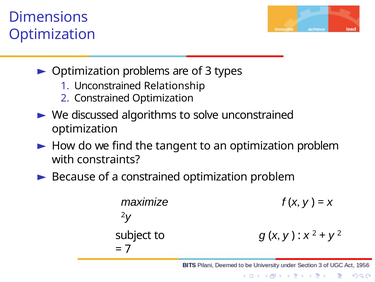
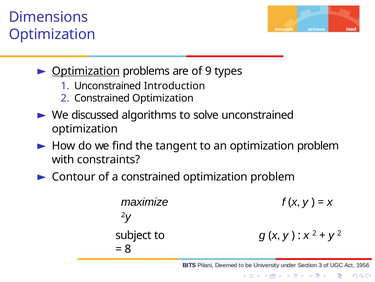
Optimization at (86, 71) underline: none -> present
3: 3 -> 9
Relationship: Relationship -> Introduction
Because: Because -> Contour
7: 7 -> 8
